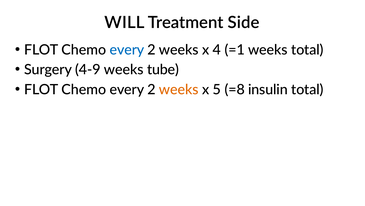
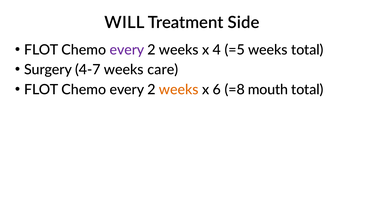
every at (127, 50) colour: blue -> purple
=1: =1 -> =5
4-9: 4-9 -> 4-7
tube: tube -> care
5: 5 -> 6
insulin: insulin -> mouth
